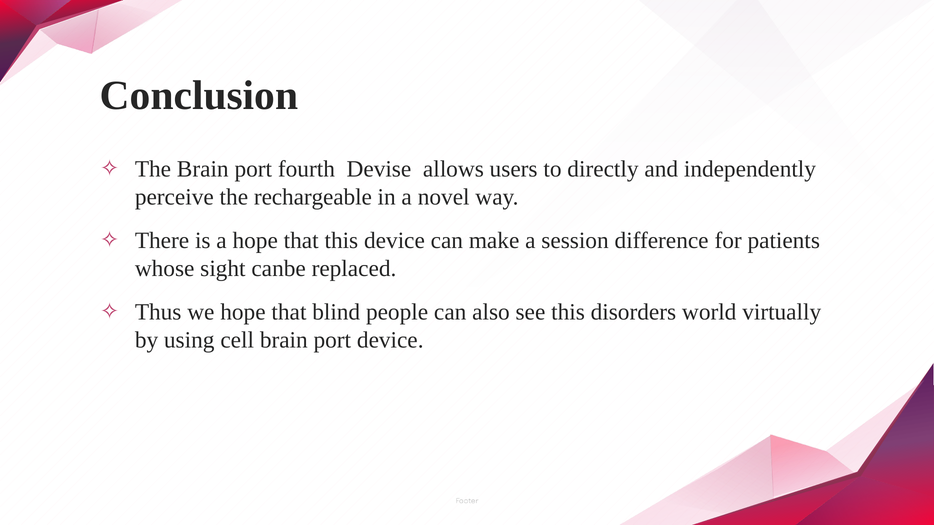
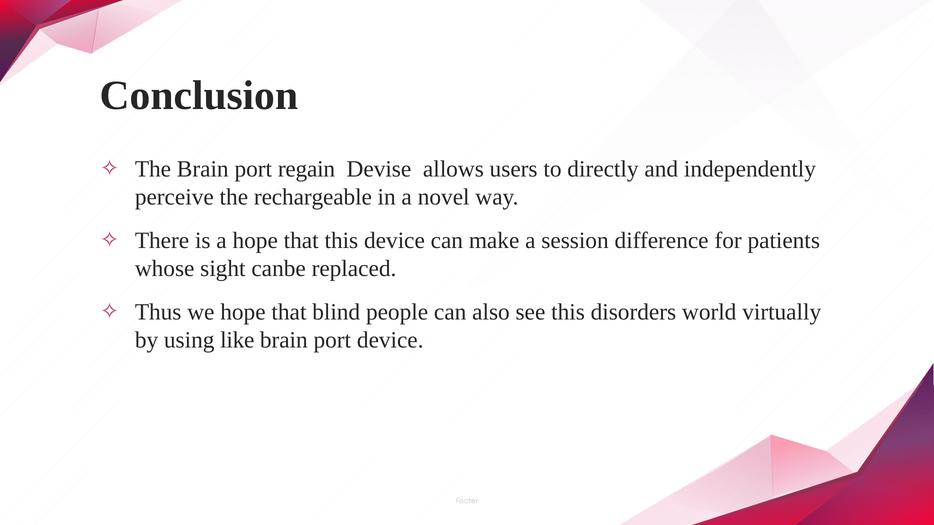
fourth: fourth -> regain
cell: cell -> like
